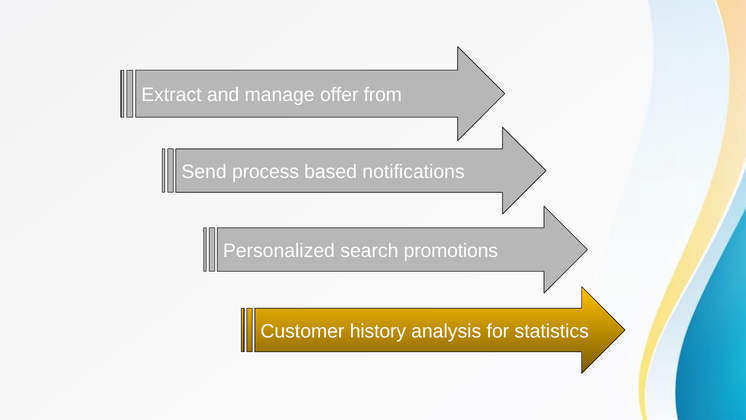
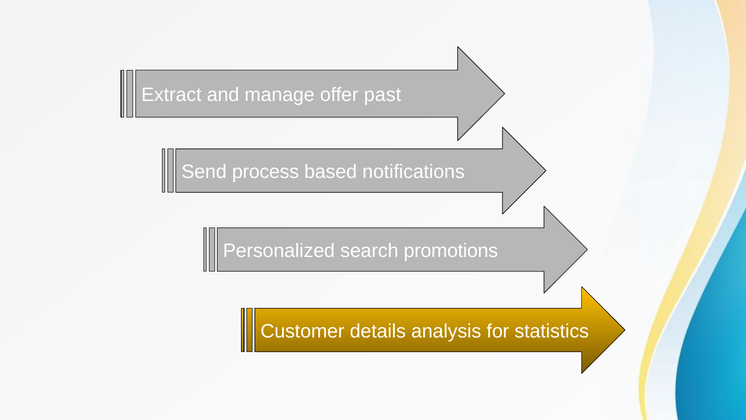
from: from -> past
history: history -> details
